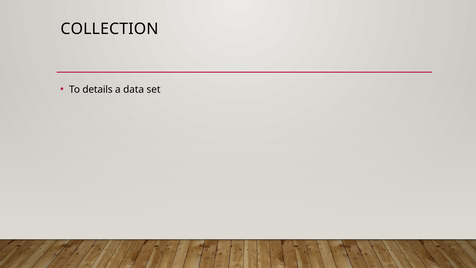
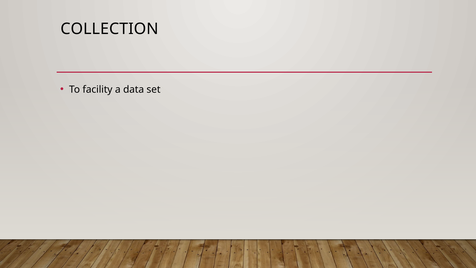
details: details -> facility
